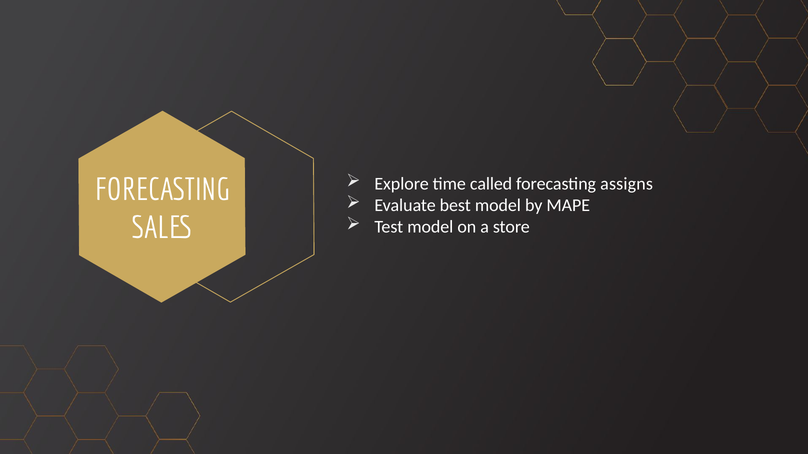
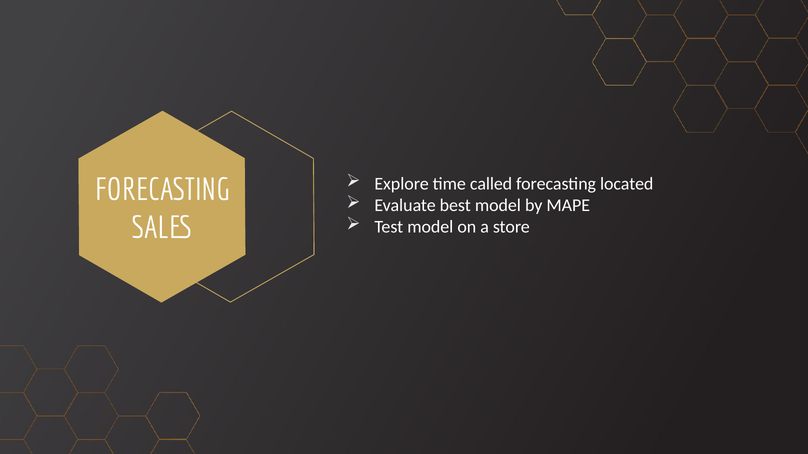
assigns: assigns -> located
